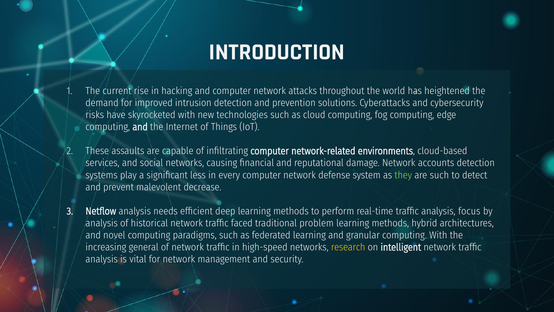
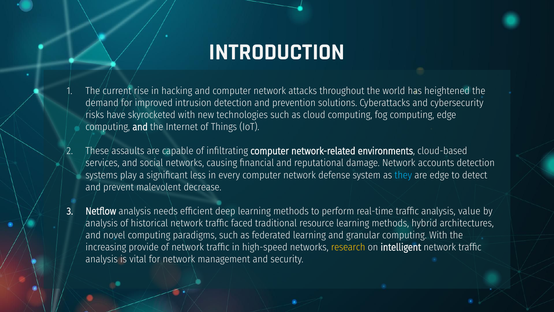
they colour: light green -> light blue
are such: such -> edge
focus: focus -> value
problem: problem -> resource
general: general -> provide
